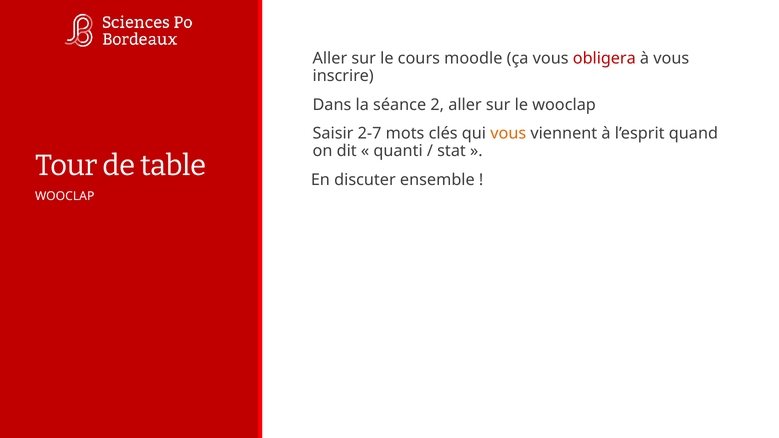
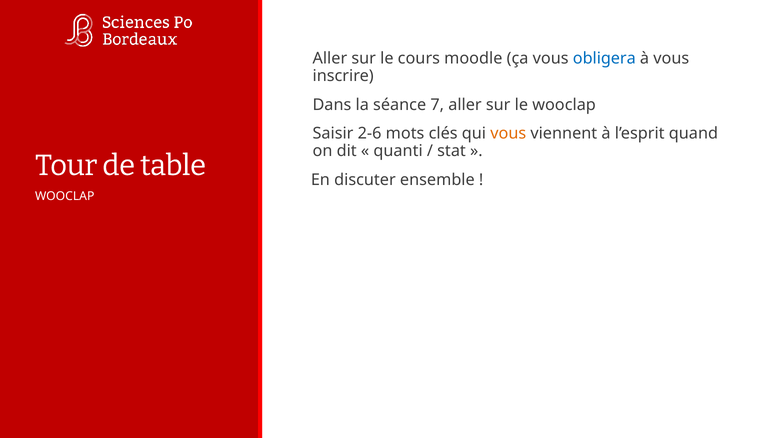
obligera colour: red -> blue
2: 2 -> 7
2-7: 2-7 -> 2-6
